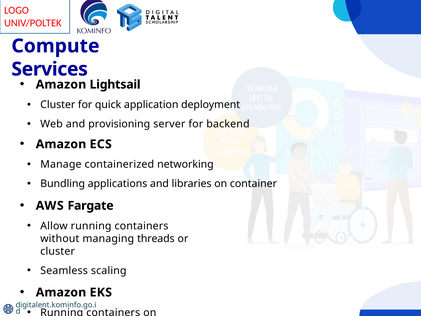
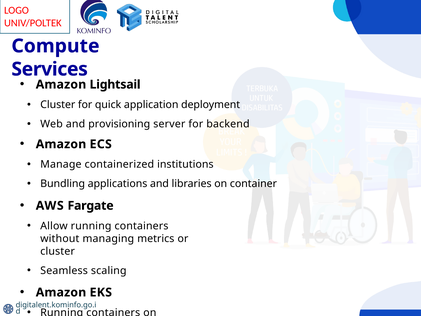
networking: networking -> institutions
threads: threads -> metrics
